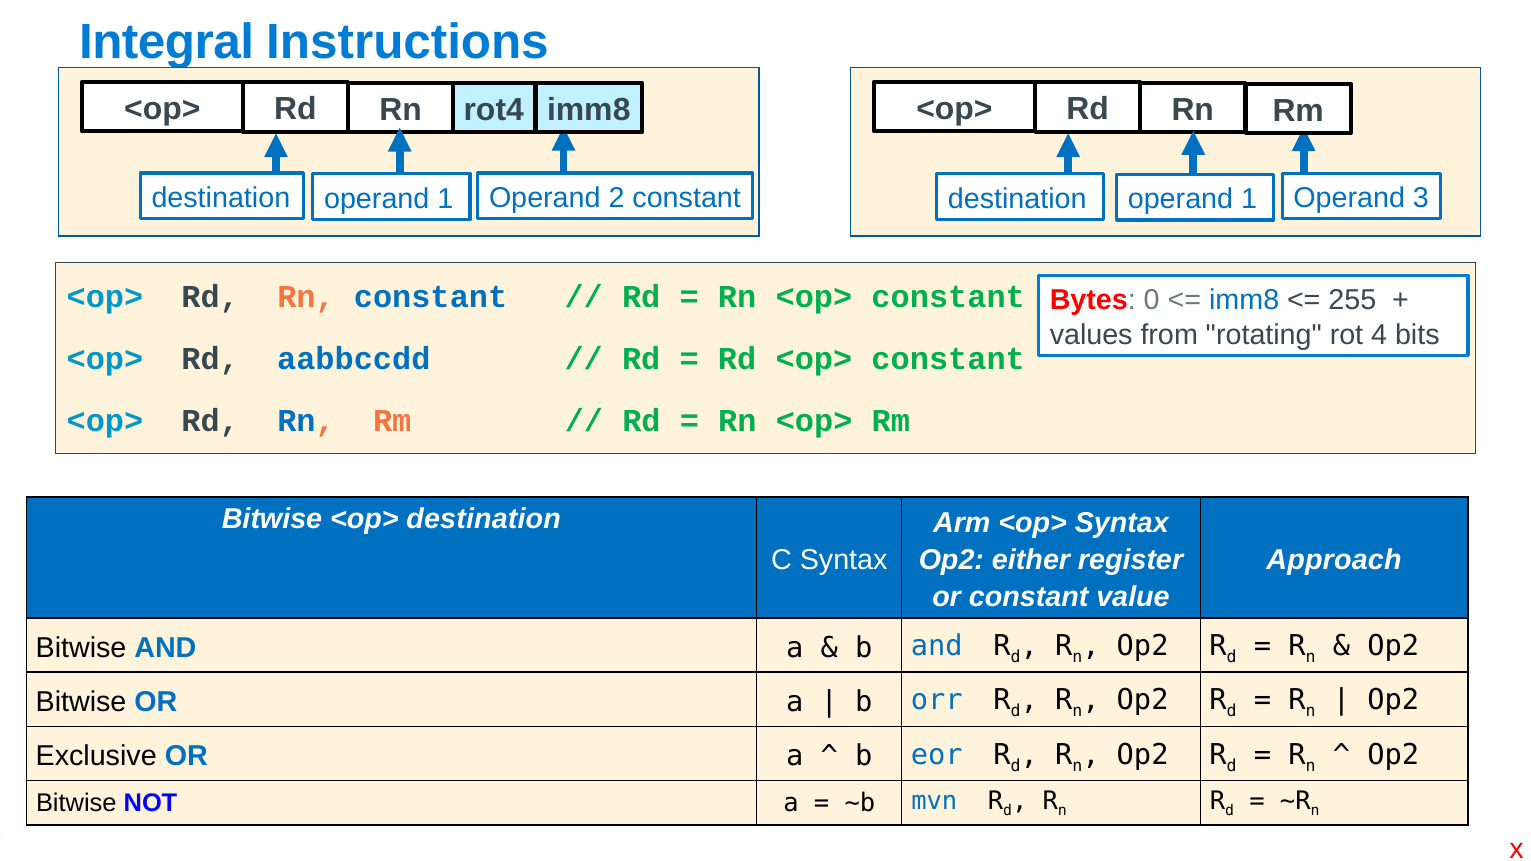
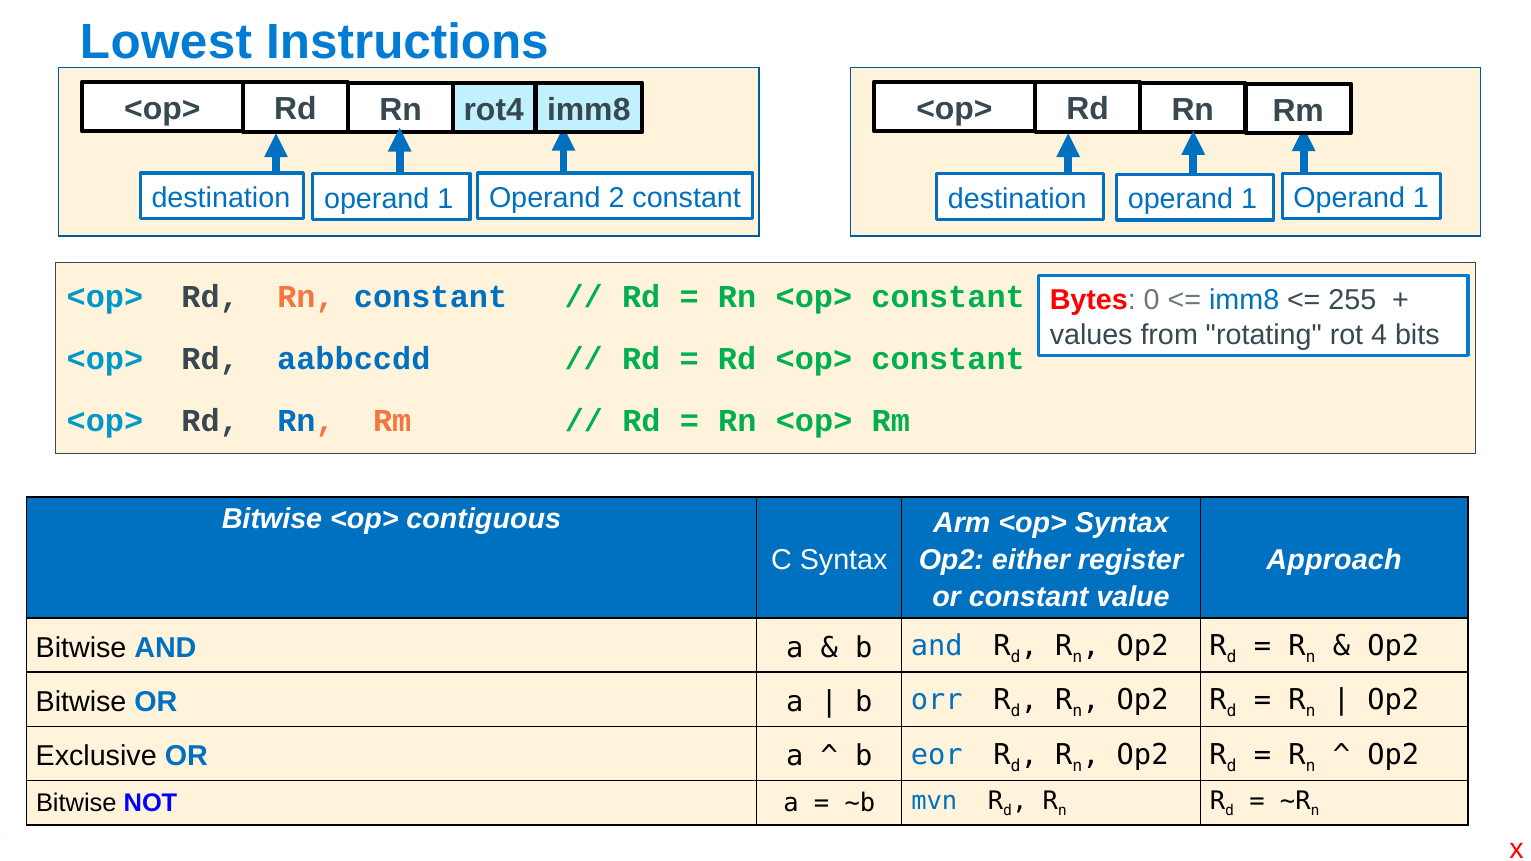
Integral: Integral -> Lowest
1 Operand 3: 3 -> 1
<op> destination: destination -> contiguous
